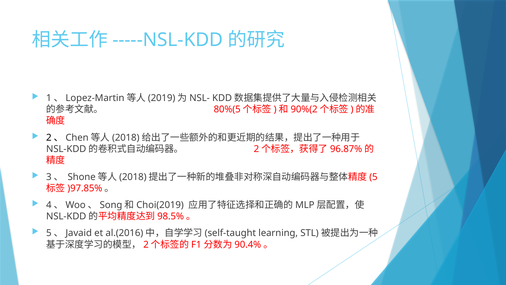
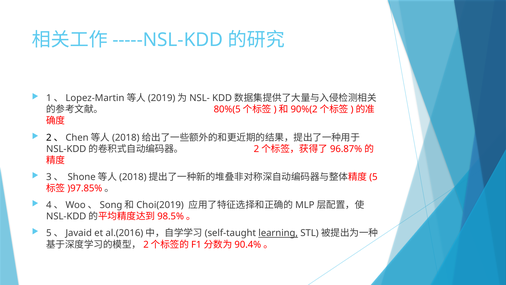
learning underline: none -> present
